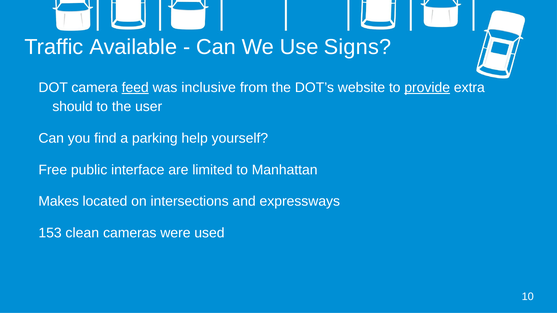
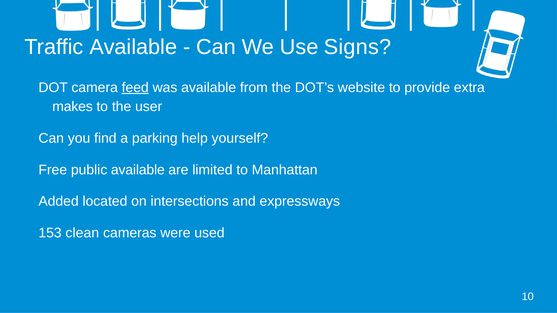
was inclusive: inclusive -> available
provide underline: present -> none
should: should -> makes
public interface: interface -> available
Makes: Makes -> Added
